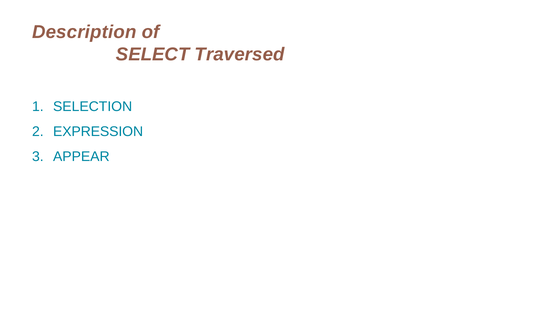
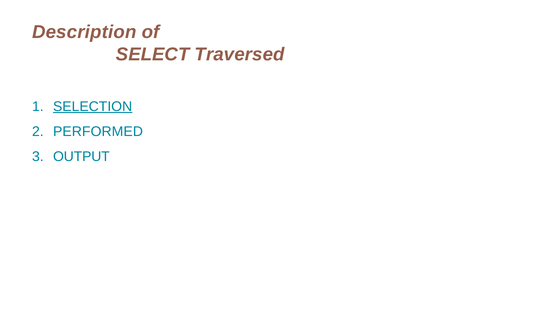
SELECTION underline: none -> present
EXPRESSION: EXPRESSION -> PERFORMED
APPEAR: APPEAR -> OUTPUT
